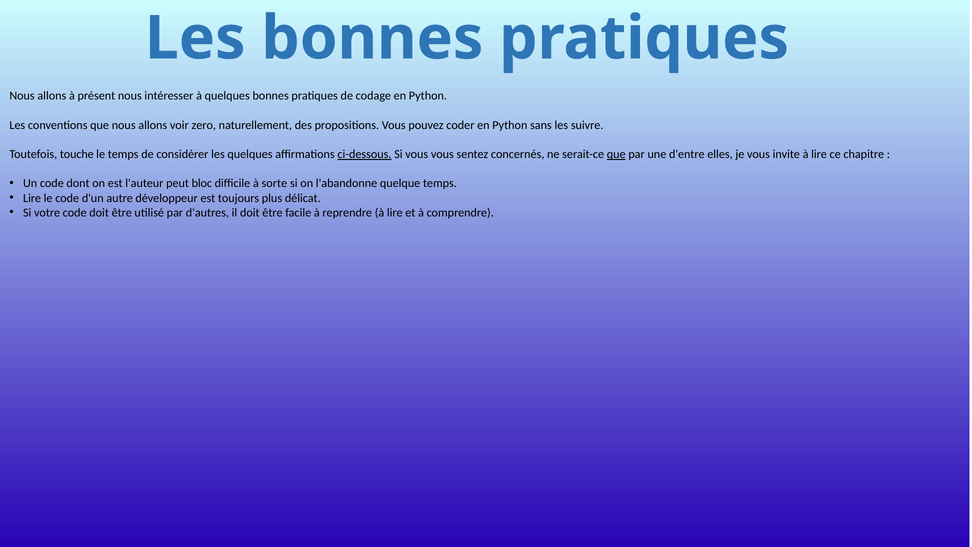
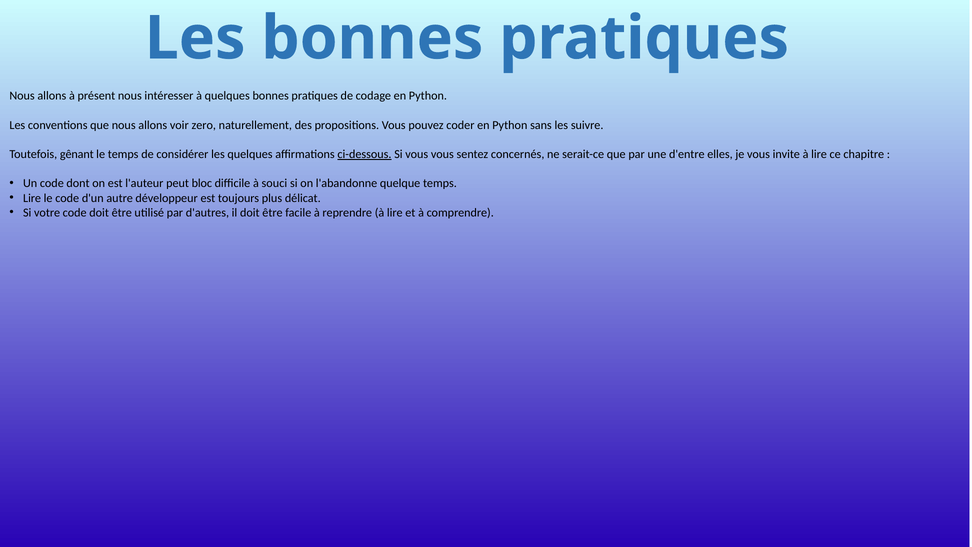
touche: touche -> gênant
que at (616, 154) underline: present -> none
sorte: sorte -> souci
